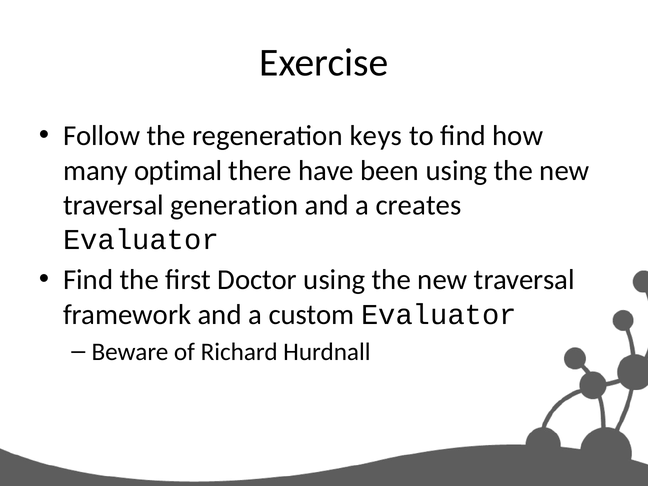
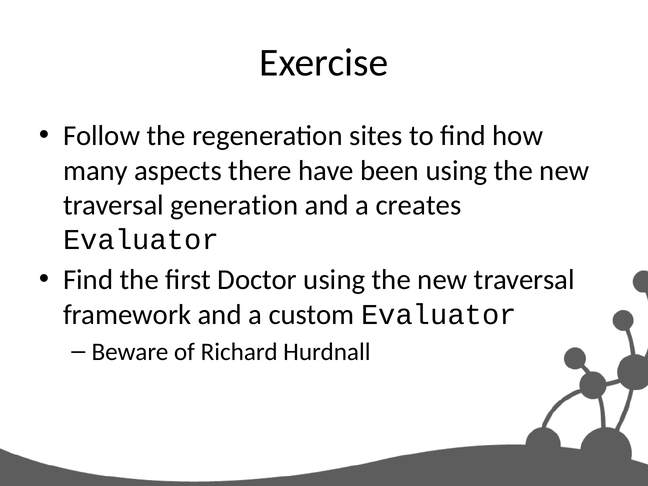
keys: keys -> sites
optimal: optimal -> aspects
